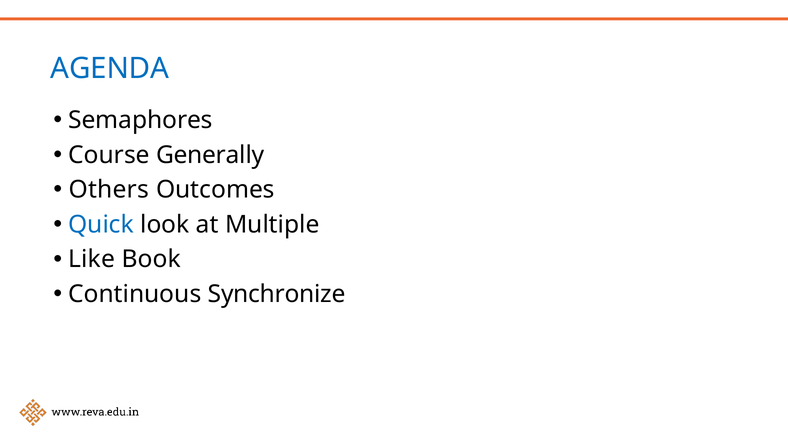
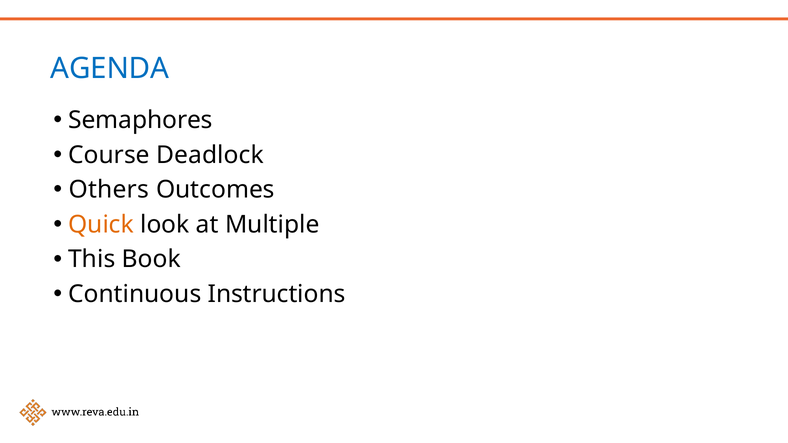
Generally: Generally -> Deadlock
Quick colour: blue -> orange
Like: Like -> This
Synchronize: Synchronize -> Instructions
